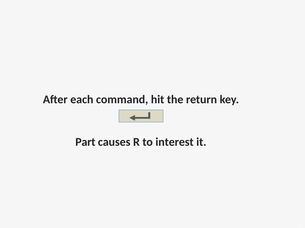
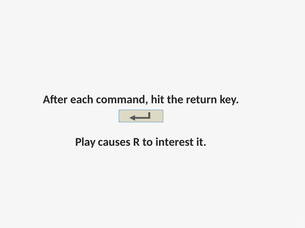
Part: Part -> Play
